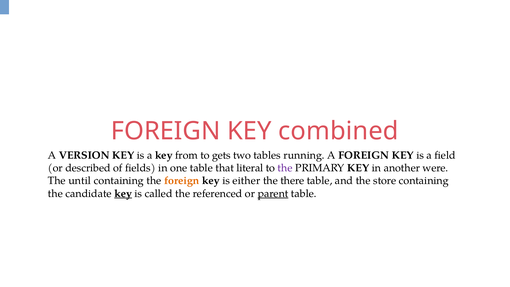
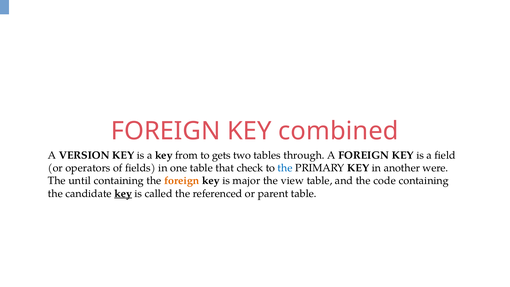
running: running -> through
described: described -> operators
literal: literal -> check
the at (285, 168) colour: purple -> blue
either: either -> major
there: there -> view
store: store -> code
parent underline: present -> none
